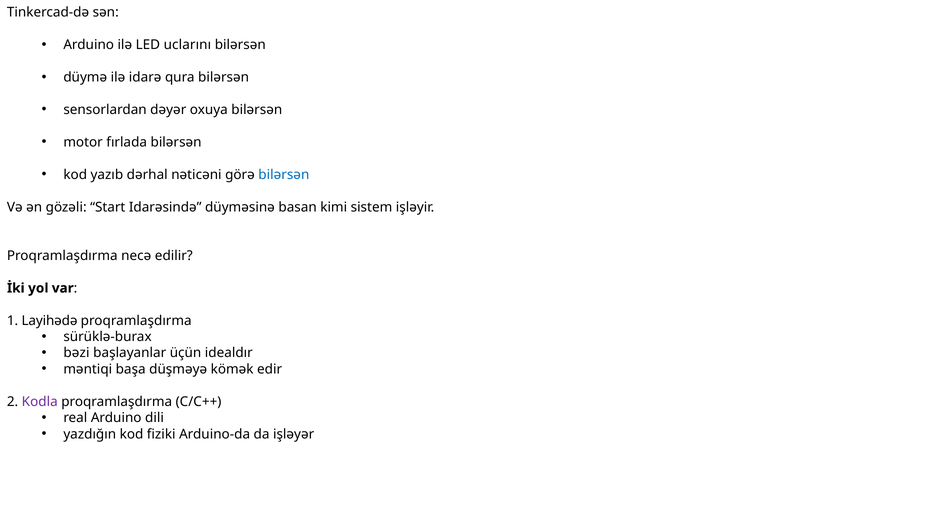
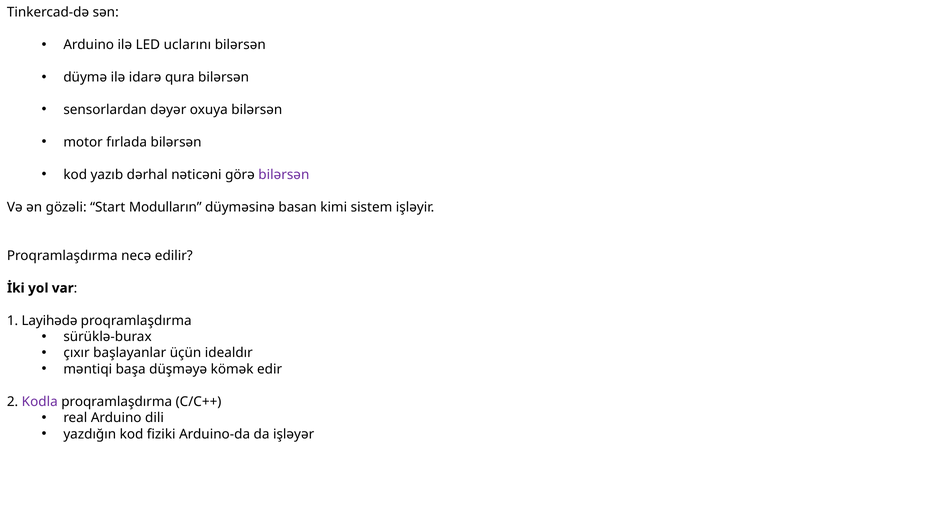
bilərsən at (284, 175) colour: blue -> purple
Idarəsində: Idarəsində -> Modulların
bəzi: bəzi -> çıxır
